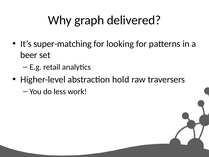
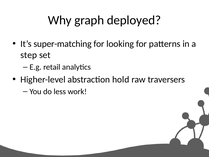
delivered: delivered -> deployed
beer: beer -> step
